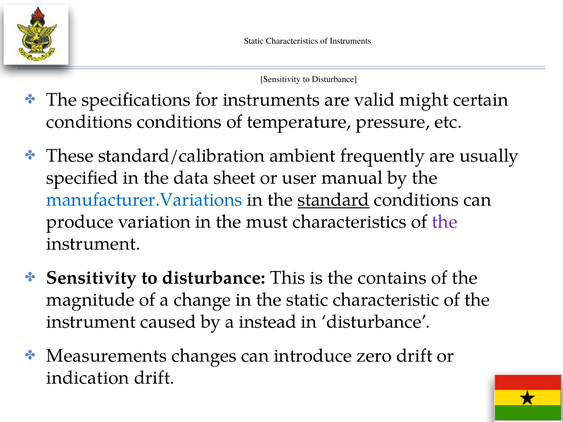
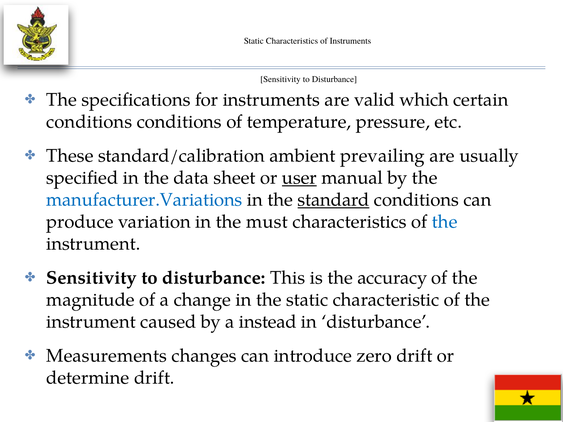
might: might -> which
frequently: frequently -> prevailing
user underline: none -> present
the at (445, 222) colour: purple -> blue
contains: contains -> accuracy
indication: indication -> determine
